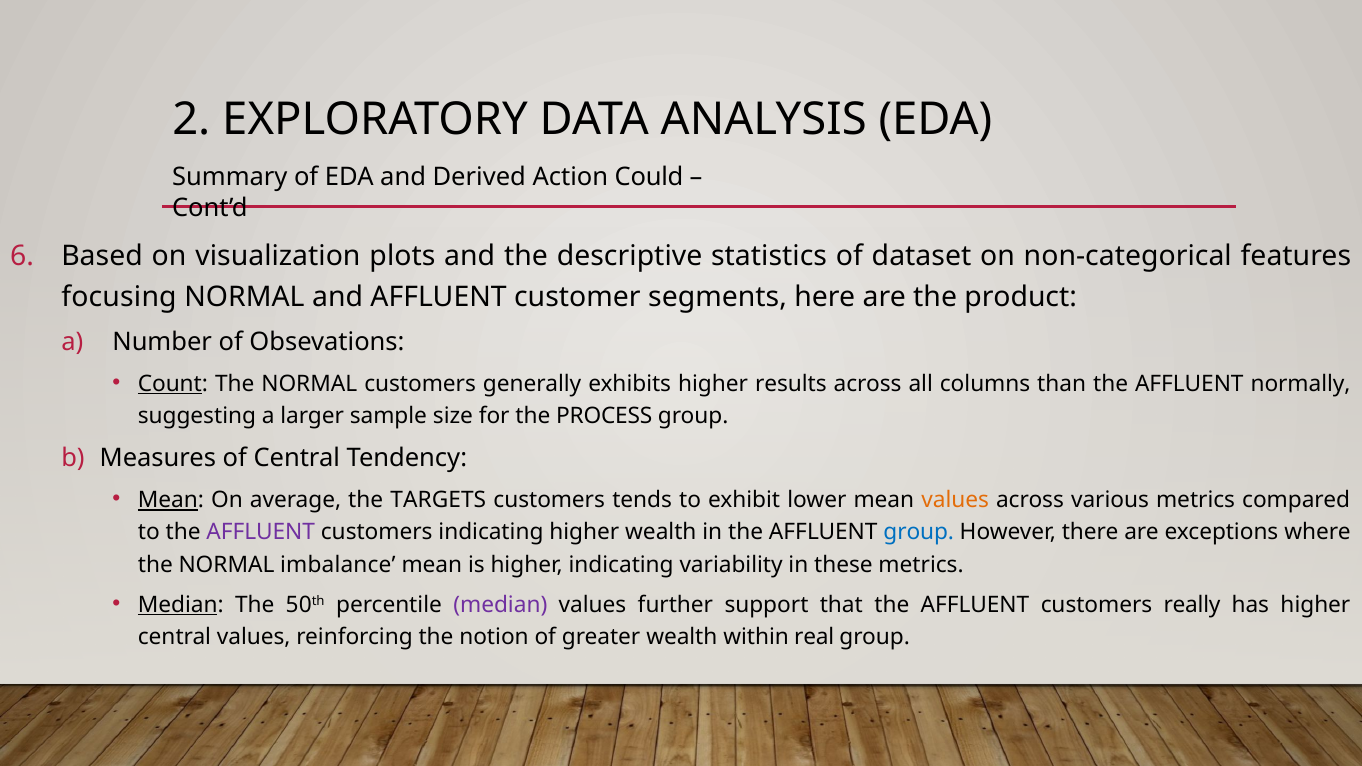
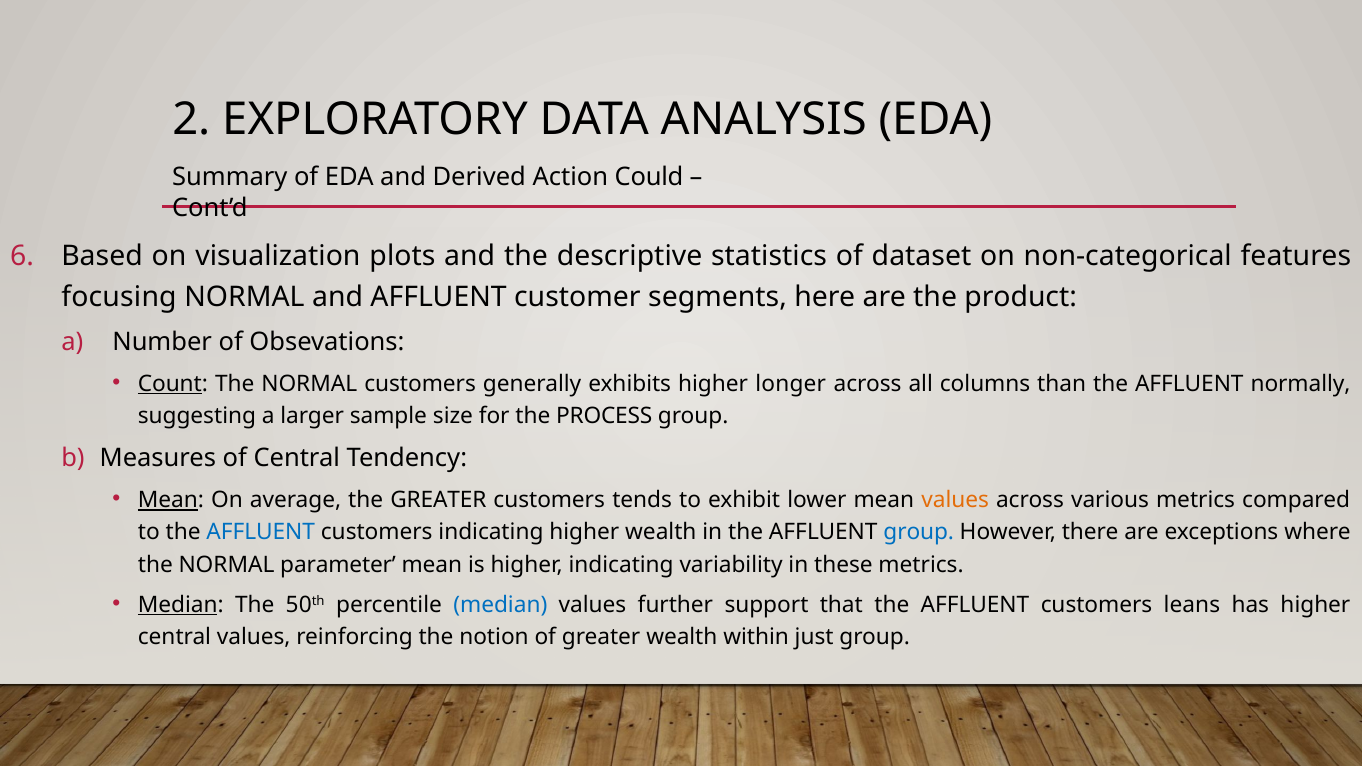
results: results -> longer
the TARGETS: TARGETS -> GREATER
AFFLUENT at (261, 532) colour: purple -> blue
imbalance: imbalance -> parameter
median at (500, 605) colour: purple -> blue
really: really -> leans
real: real -> just
